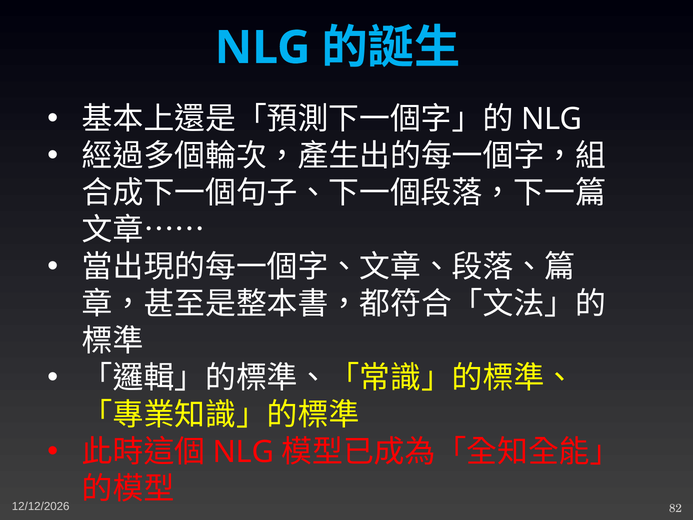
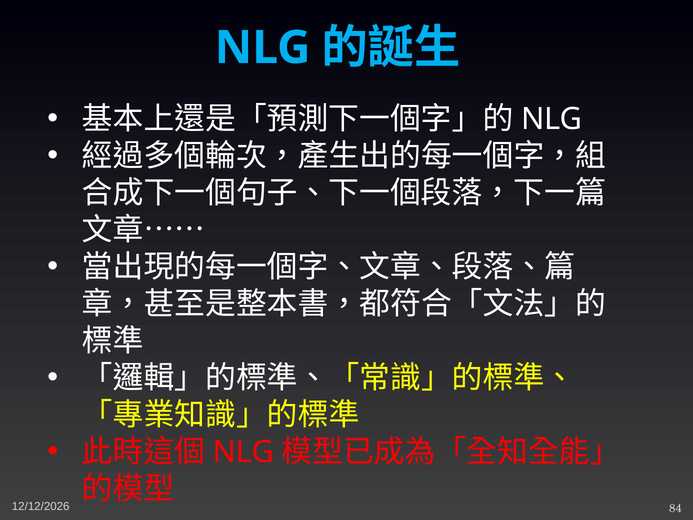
82: 82 -> 84
